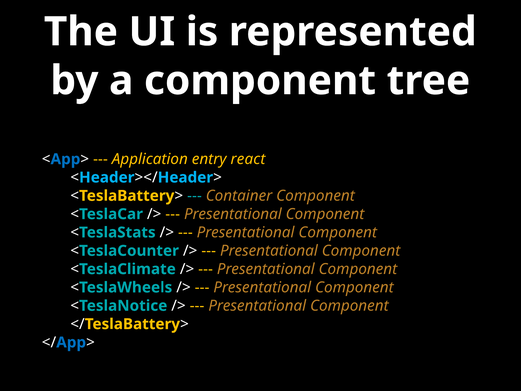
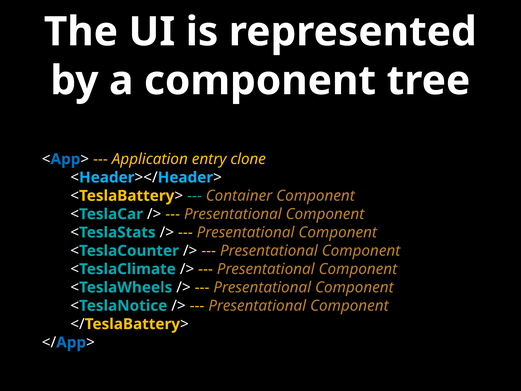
react: react -> clone
